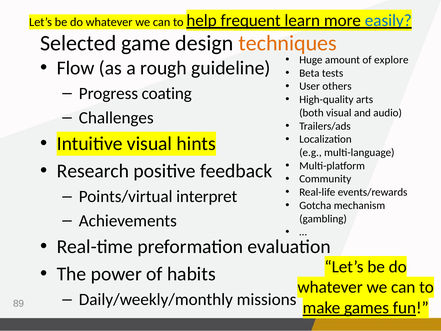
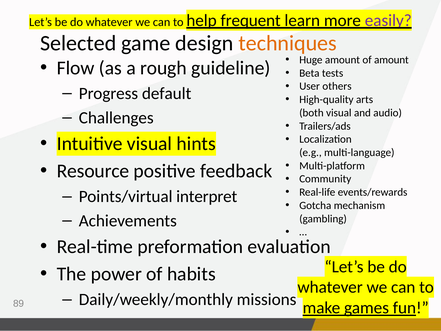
easily colour: blue -> purple
of explore: explore -> amount
coating: coating -> default
Research: Research -> Resource
